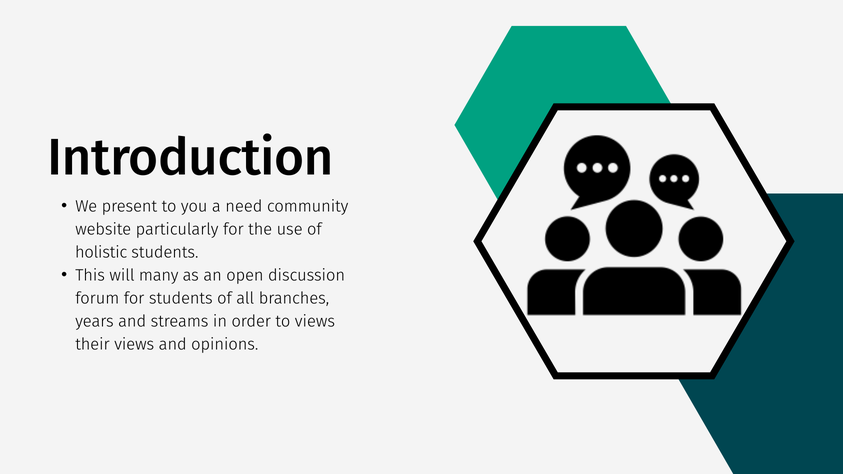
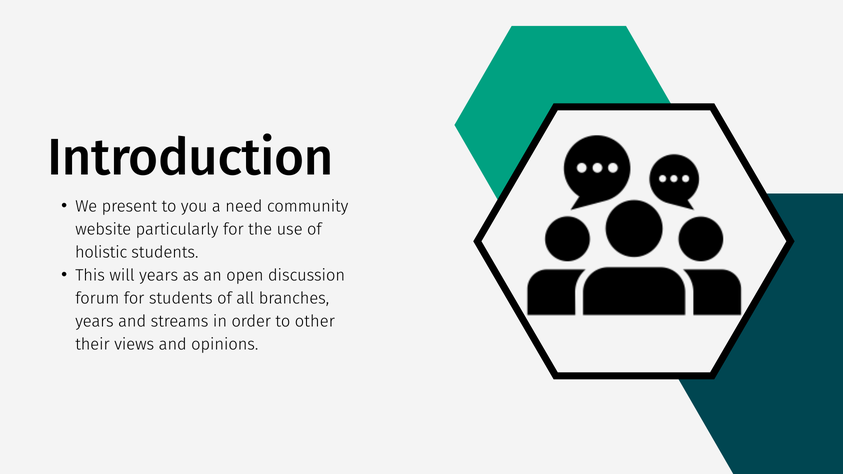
will many: many -> years
to views: views -> other
